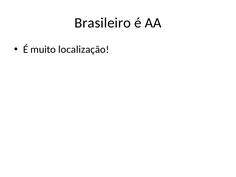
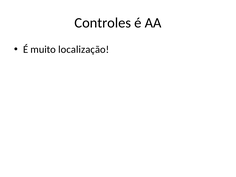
Brasileiro: Brasileiro -> Controles
